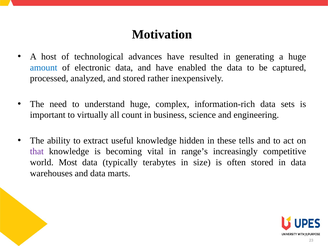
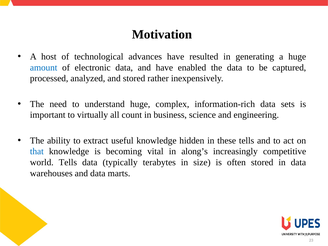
that colour: purple -> blue
range’s: range’s -> along’s
world Most: Most -> Tells
